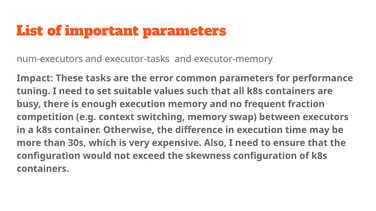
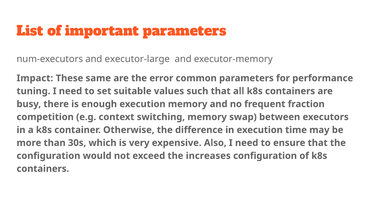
executor-tasks: executor-tasks -> executor-large
tasks: tasks -> same
skewness: skewness -> increases
